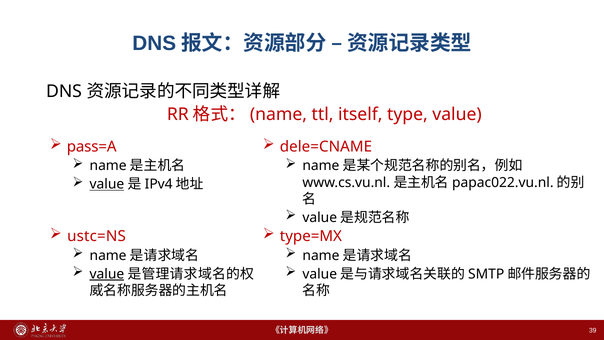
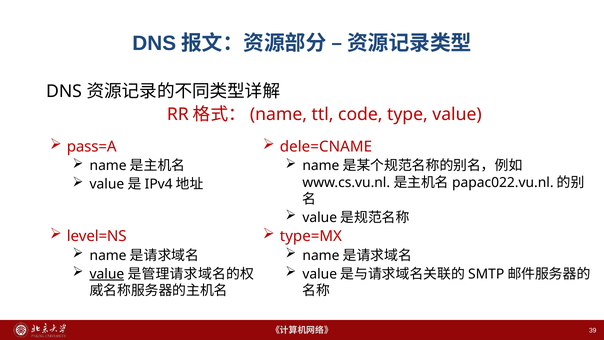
itself: itself -> code
value at (107, 184) underline: present -> none
ustc=NS: ustc=NS -> level=NS
